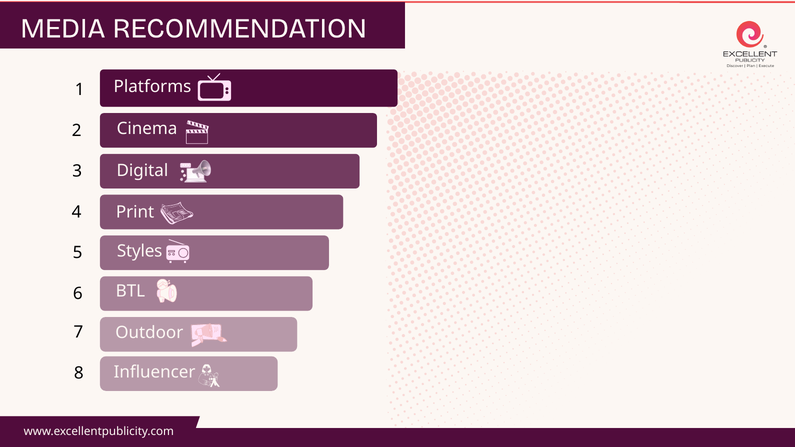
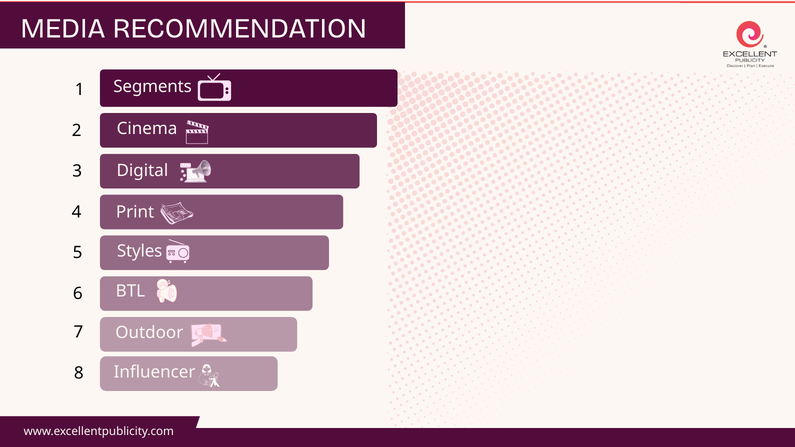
Platforms: Platforms -> Segments
